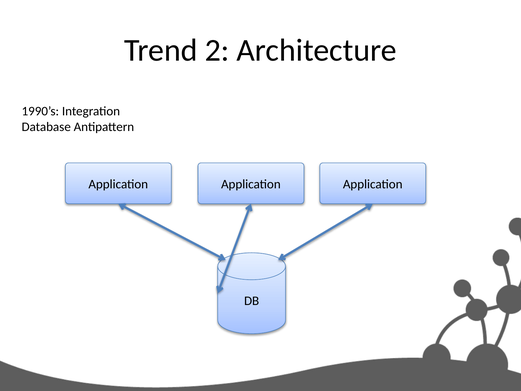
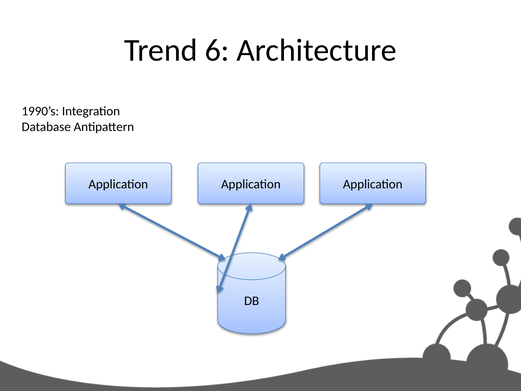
2: 2 -> 6
